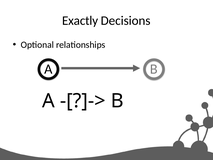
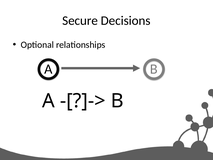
Exactly: Exactly -> Secure
